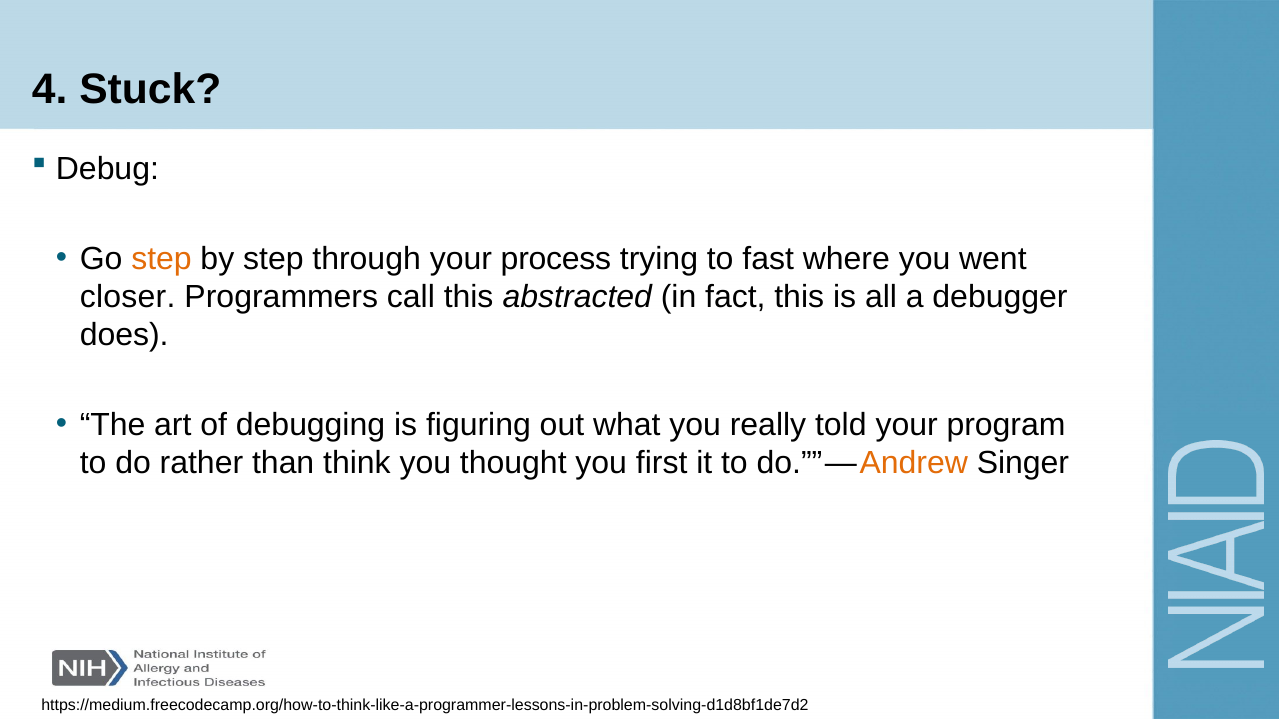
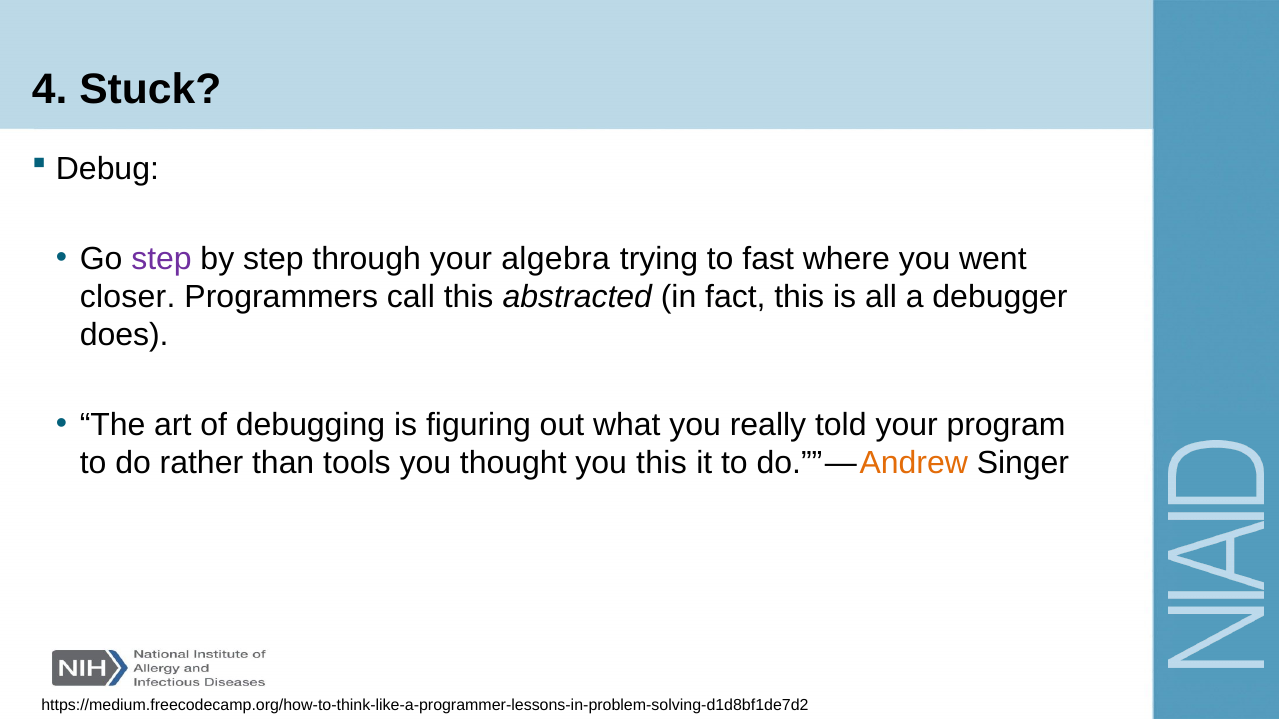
step at (161, 259) colour: orange -> purple
process: process -> algebra
think: think -> tools
you first: first -> this
